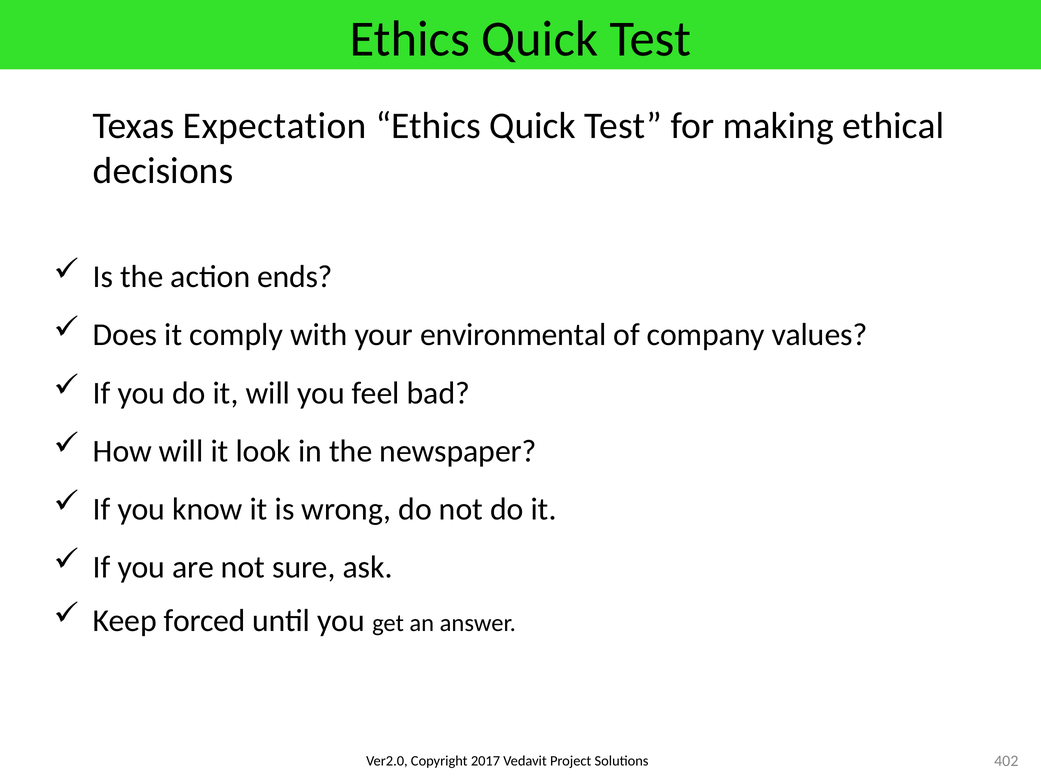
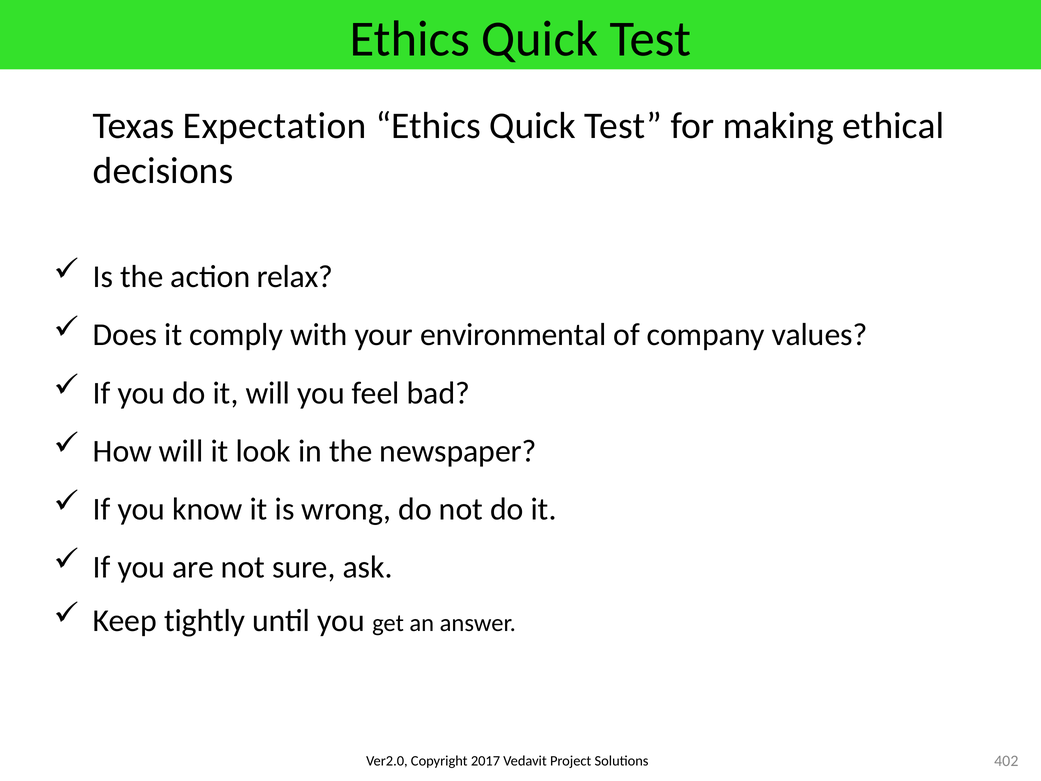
ends: ends -> relax
forced: forced -> tightly
